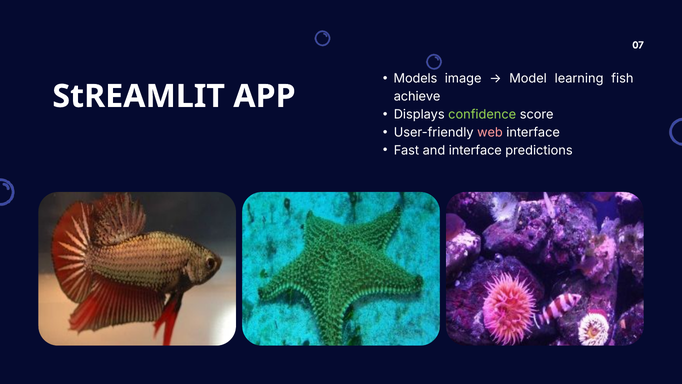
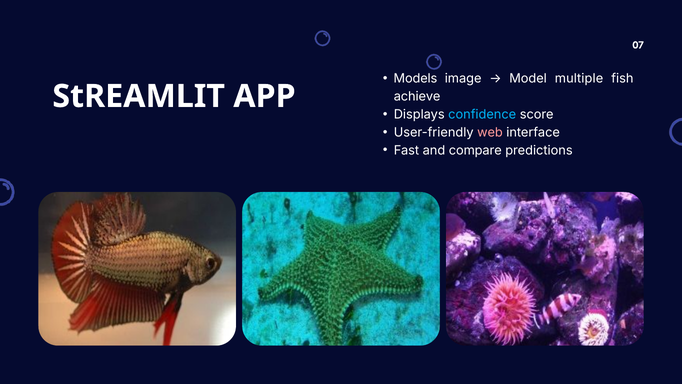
learning: learning -> multiple
confidence colour: light green -> light blue
and interface: interface -> compare
